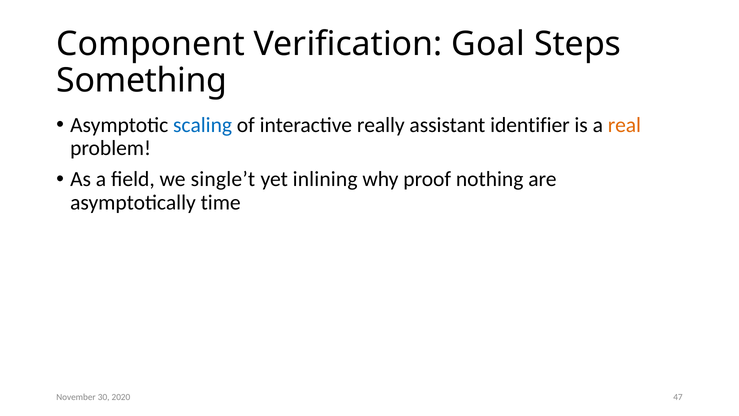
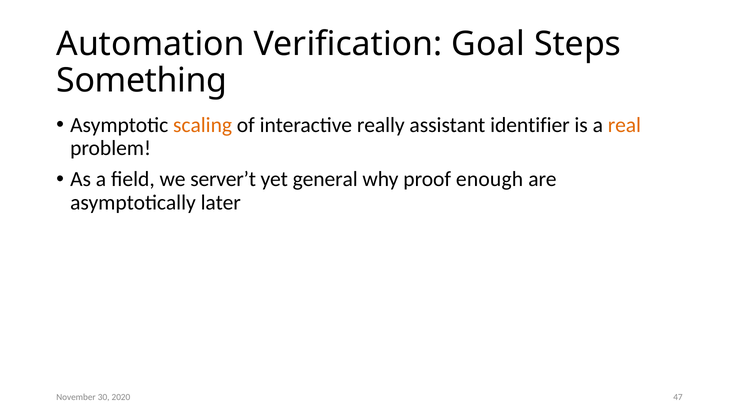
Component: Component -> Automation
scaling colour: blue -> orange
single’t: single’t -> server’t
inlining: inlining -> general
nothing: nothing -> enough
time: time -> later
